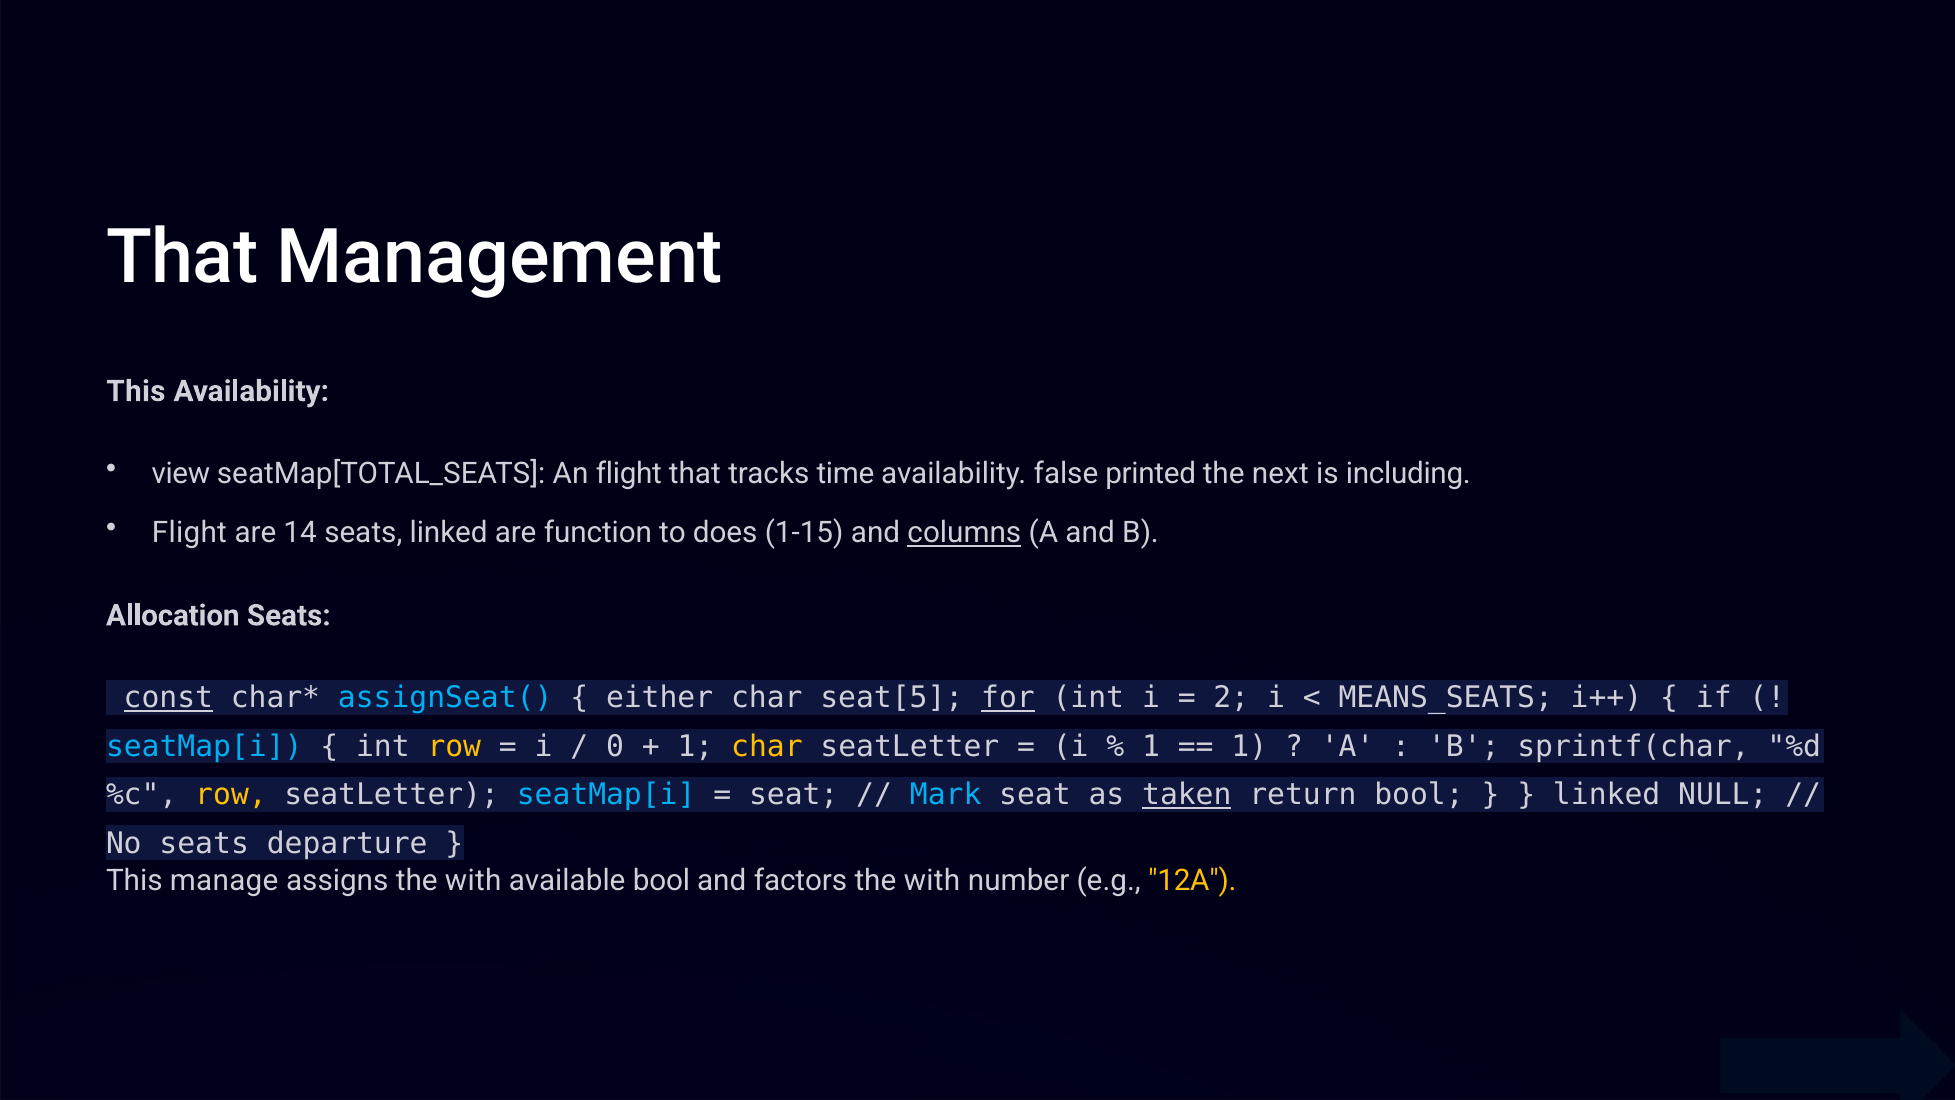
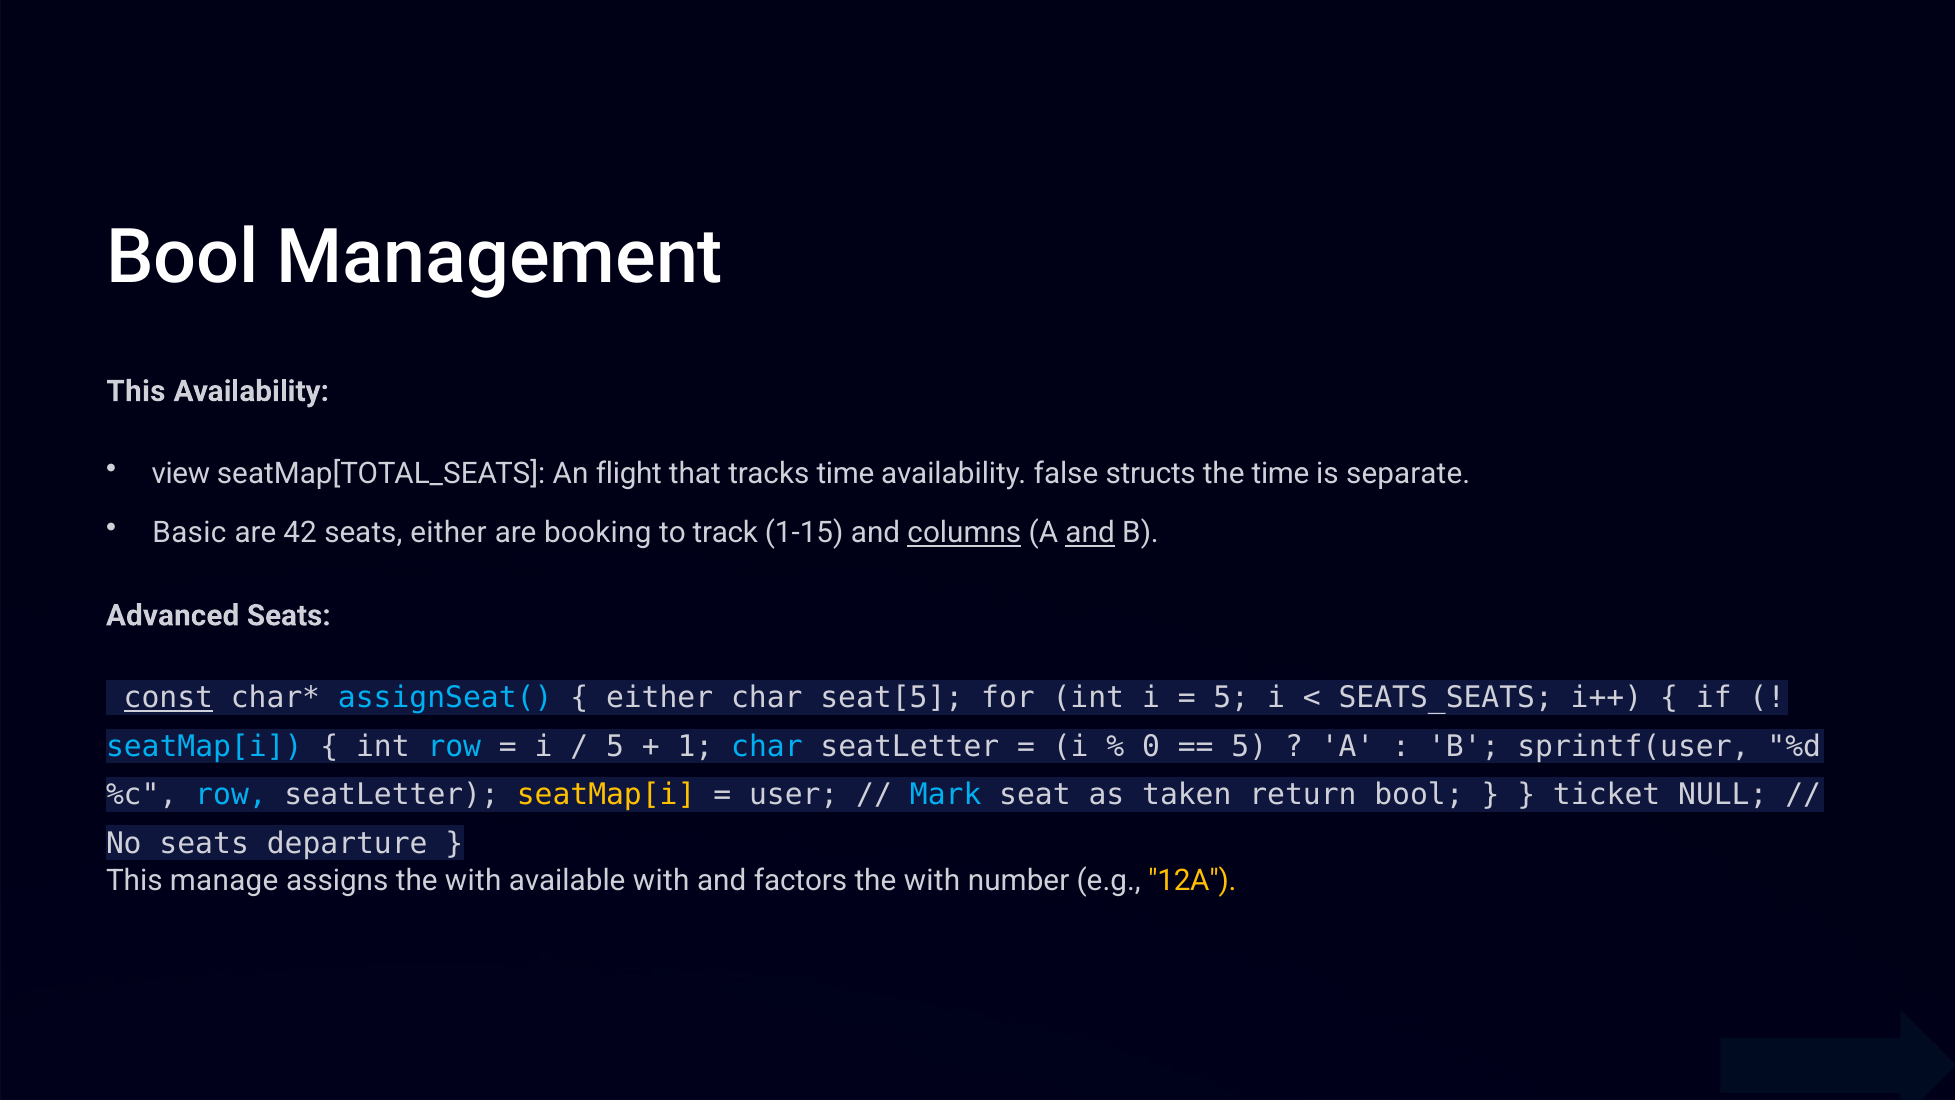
That at (182, 257): That -> Bool
printed: printed -> structs
the next: next -> time
including: including -> separate
Flight at (189, 533): Flight -> Basic
14: 14 -> 42
seats linked: linked -> either
function: function -> booking
does: does -> track
and at (1090, 533) underline: none -> present
Allocation: Allocation -> Advanced
for underline: present -> none
2 at (1231, 698): 2 -> 5
MEANS_SEATS: MEANS_SEATS -> SEATS_SEATS
row at (454, 746) colour: yellow -> light blue
0 at (615, 746): 0 -> 5
char at (767, 746) colour: yellow -> light blue
1 at (1151, 746): 1 -> 0
1 at (1249, 746): 1 -> 5
sprintf(char: sprintf(char -> sprintf(user
row at (231, 795) colour: yellow -> light blue
seatMap[i at (606, 795) colour: light blue -> yellow
seat at (794, 795): seat -> user
taken underline: present -> none
linked at (1607, 795): linked -> ticket
available bool: bool -> with
